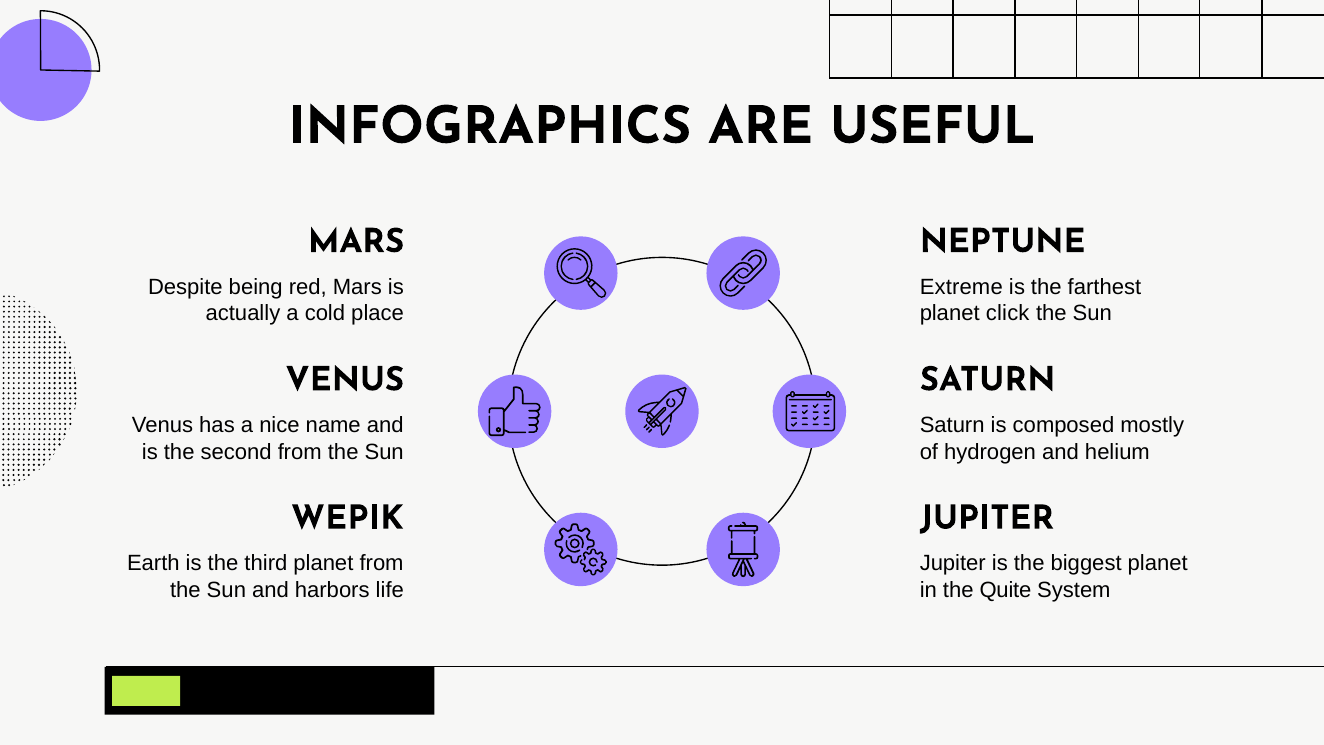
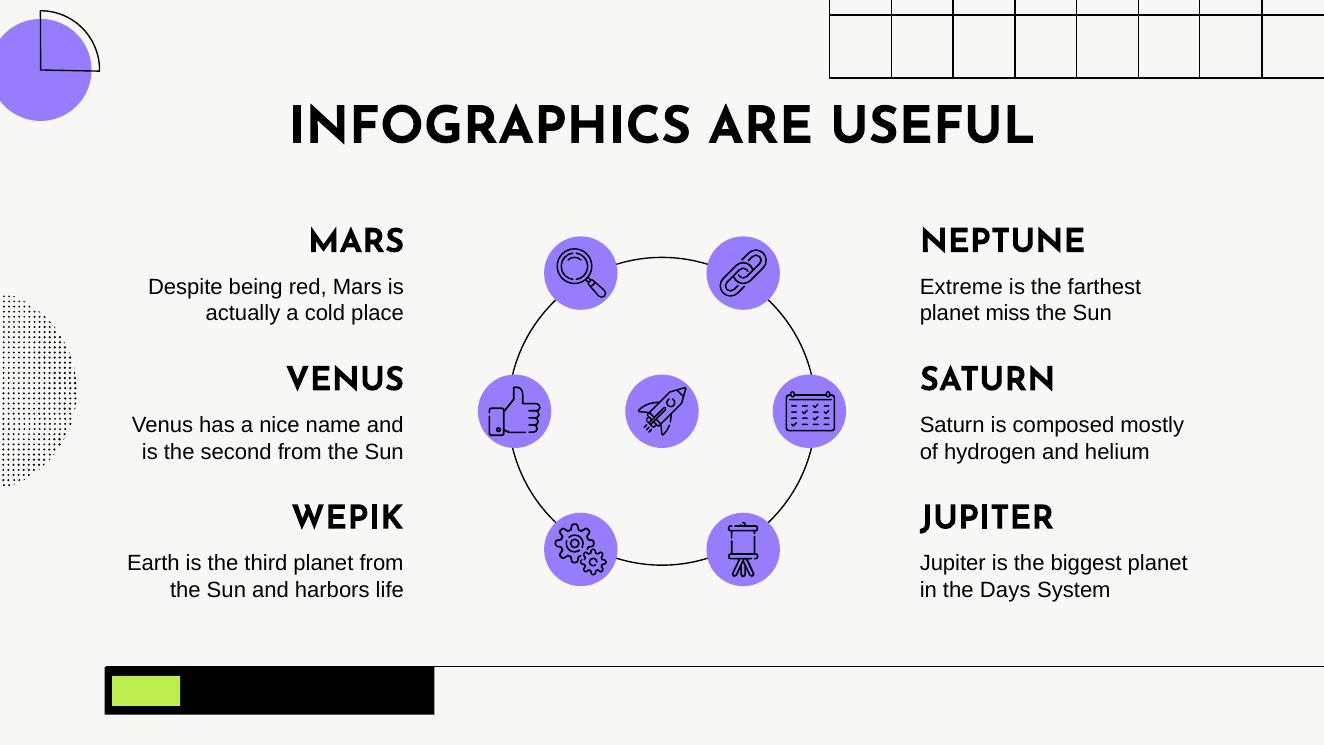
click: click -> miss
Quite: Quite -> Days
